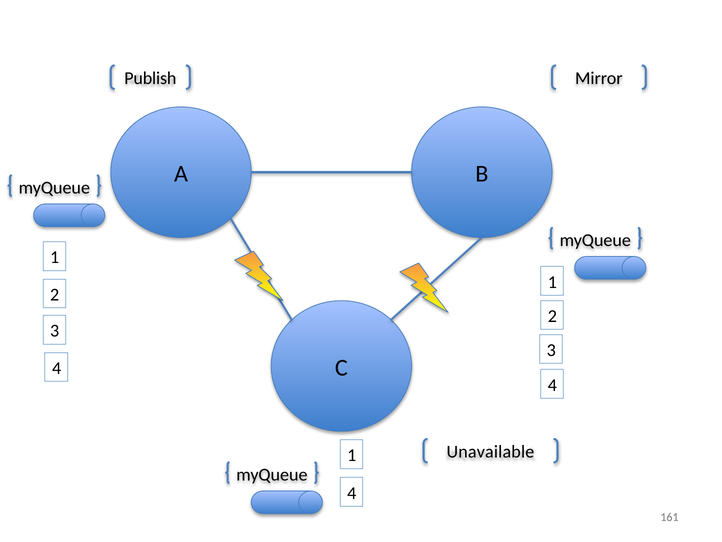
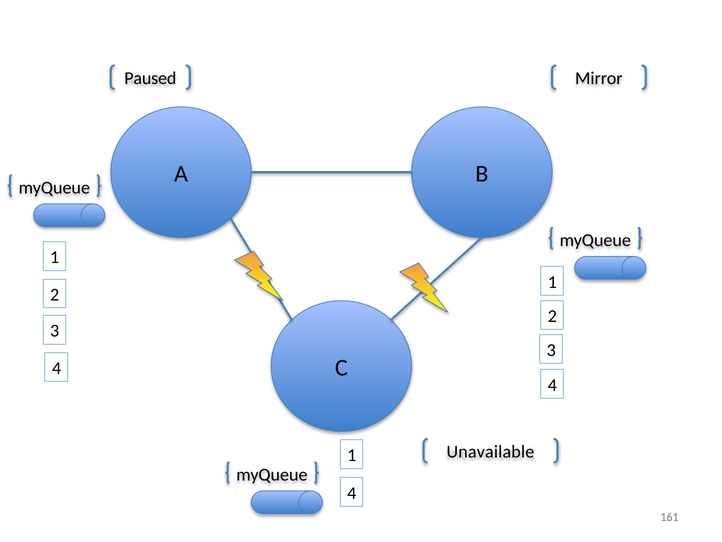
Publish: Publish -> Paused
